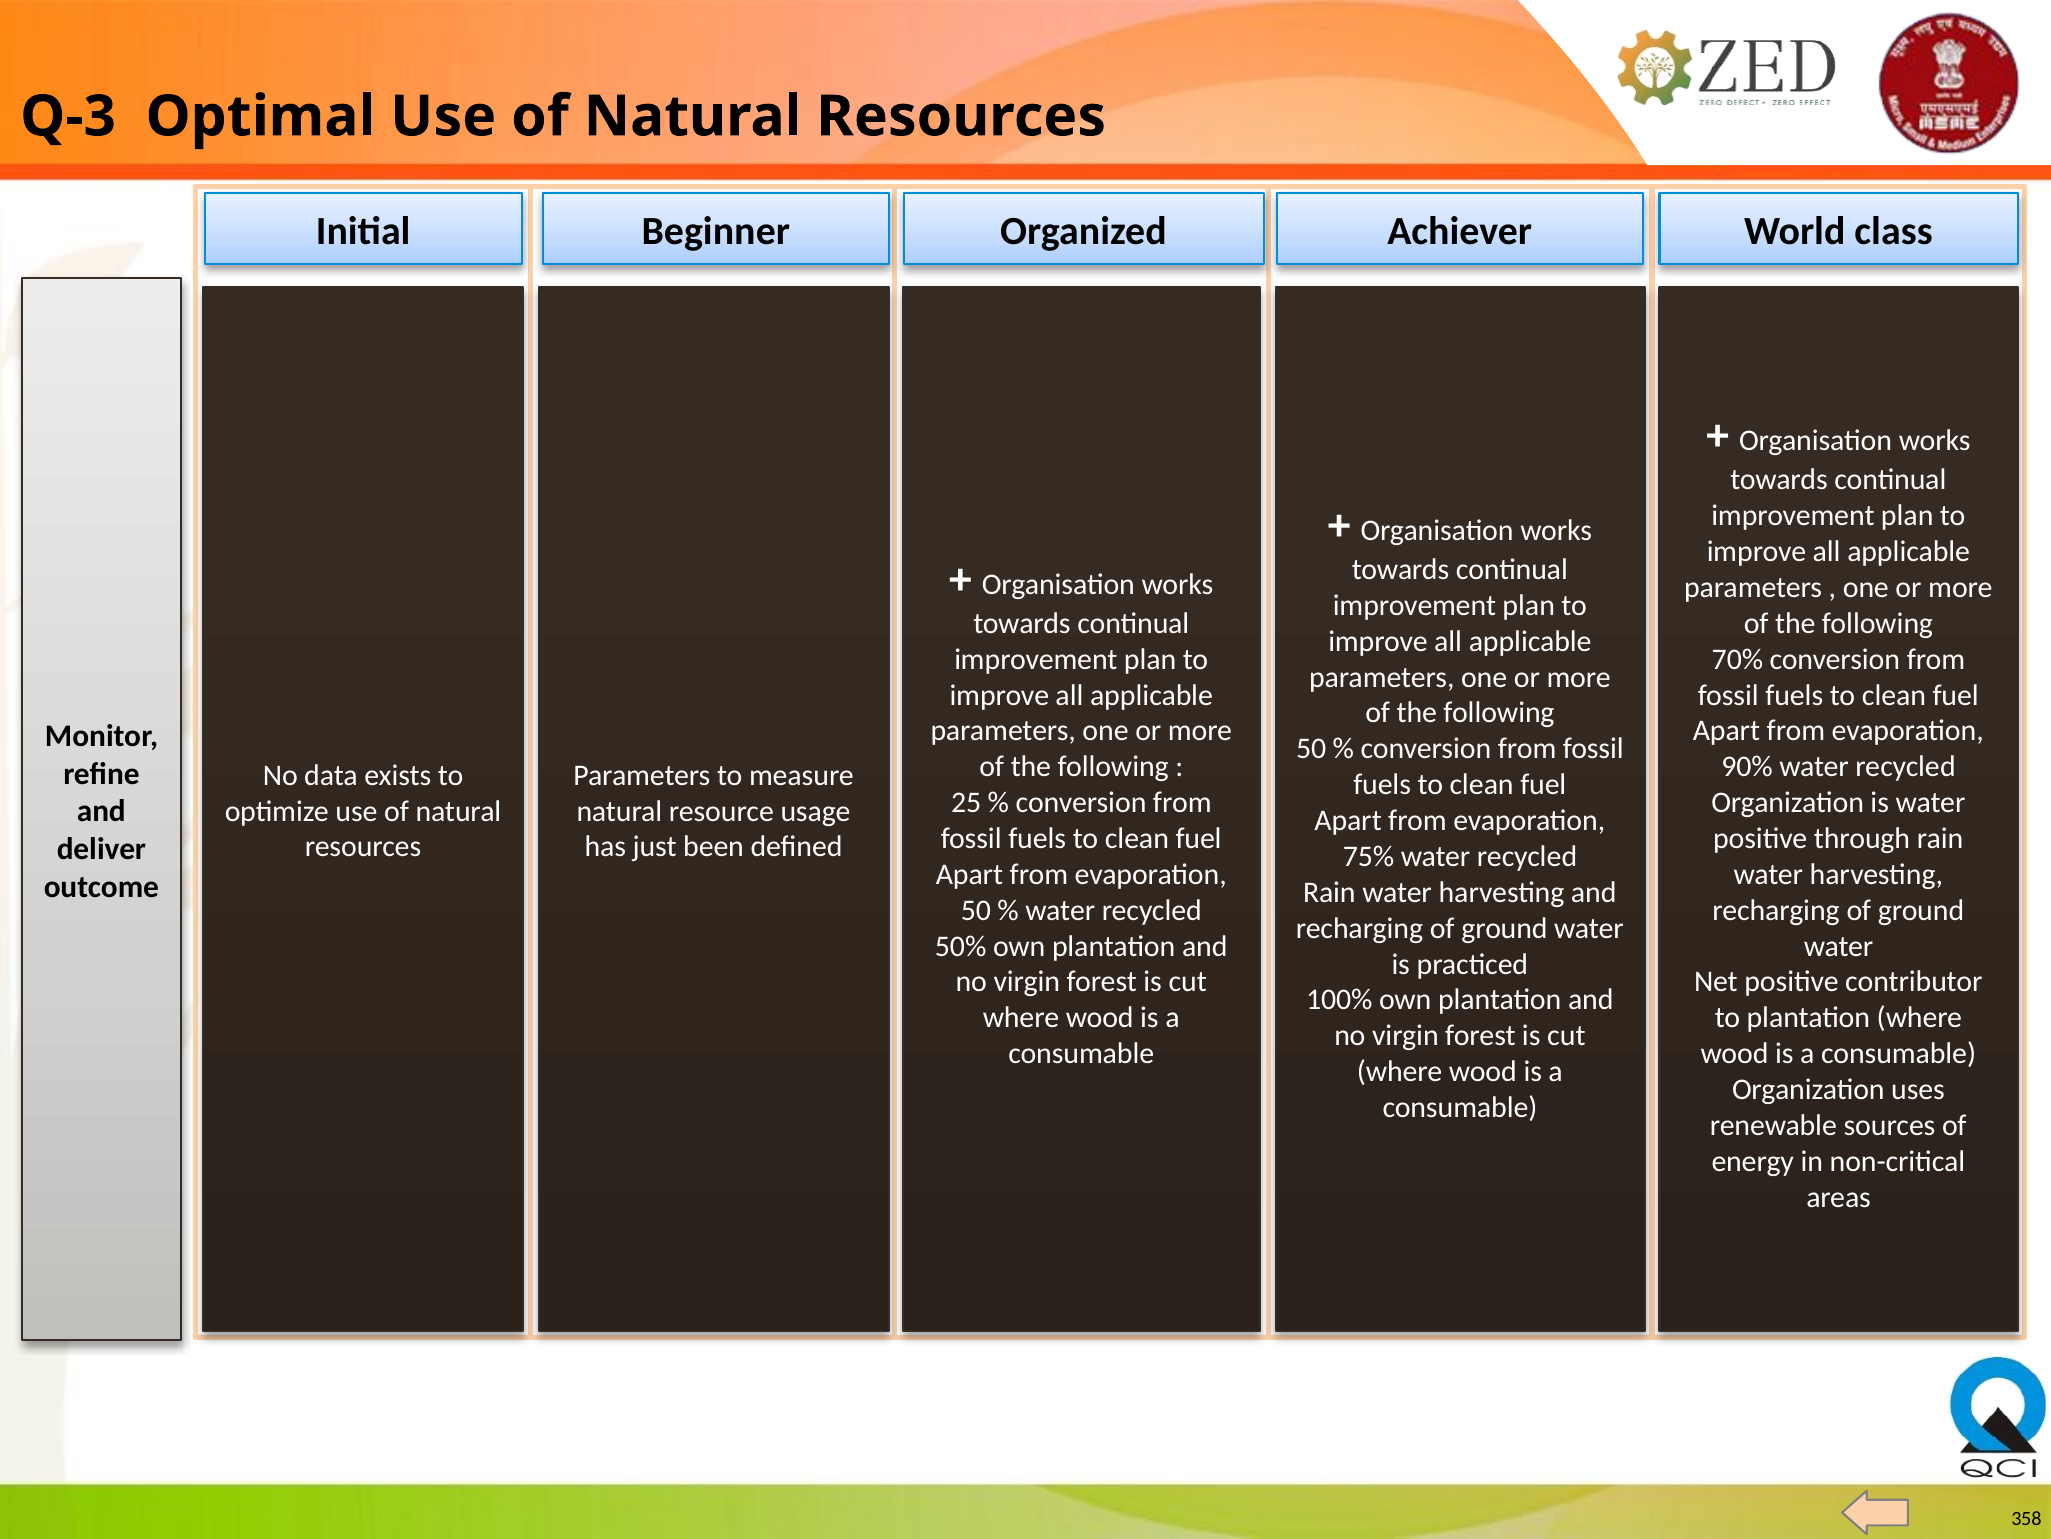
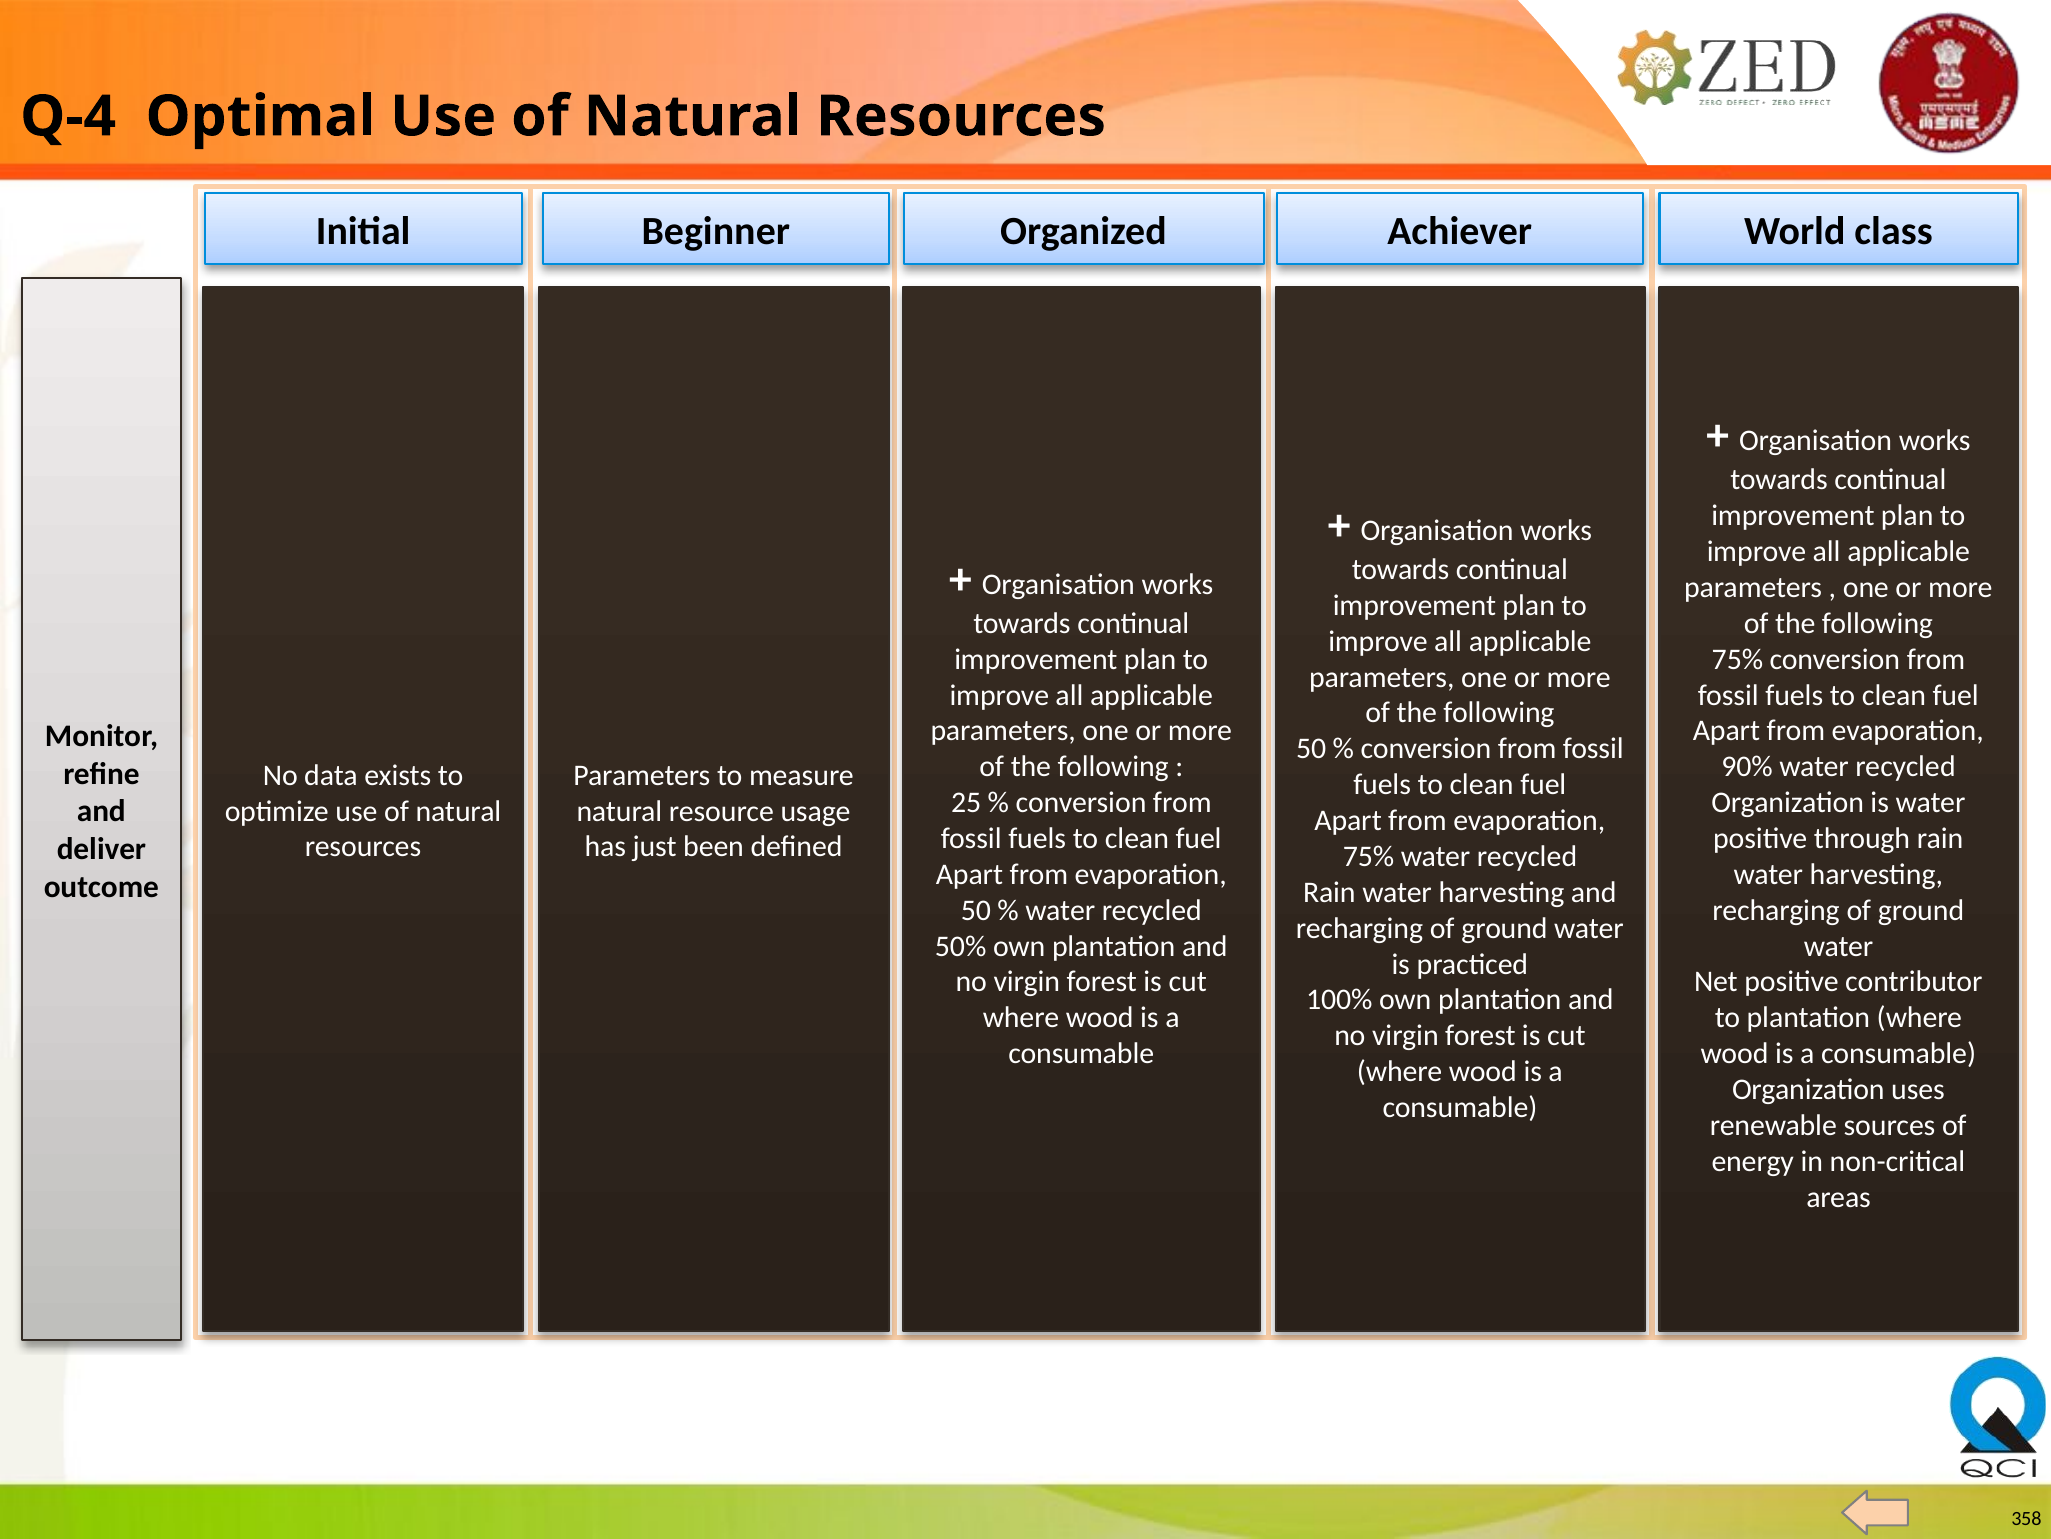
Q-3: Q-3 -> Q-4
70% at (1737, 659): 70% -> 75%
